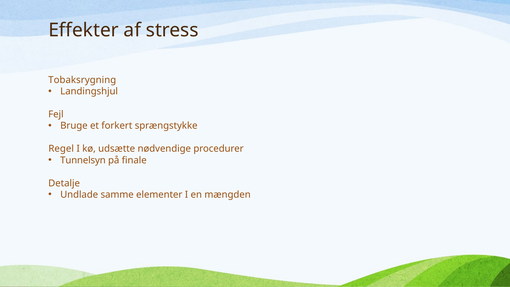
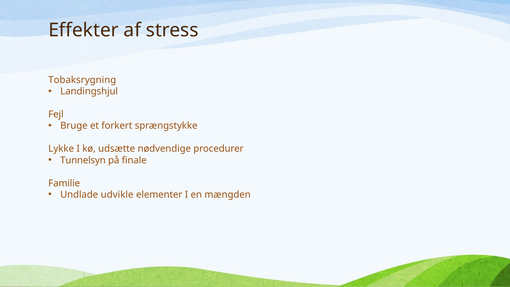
Regel: Regel -> Lykke
Detalje: Detalje -> Familie
samme: samme -> udvikle
